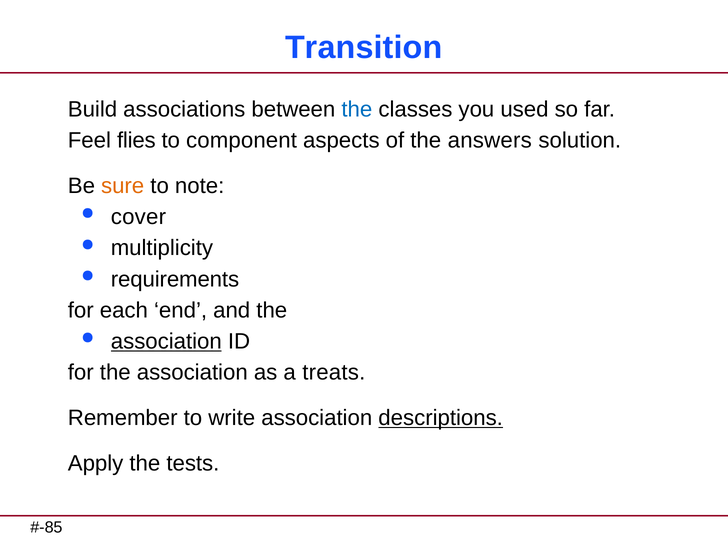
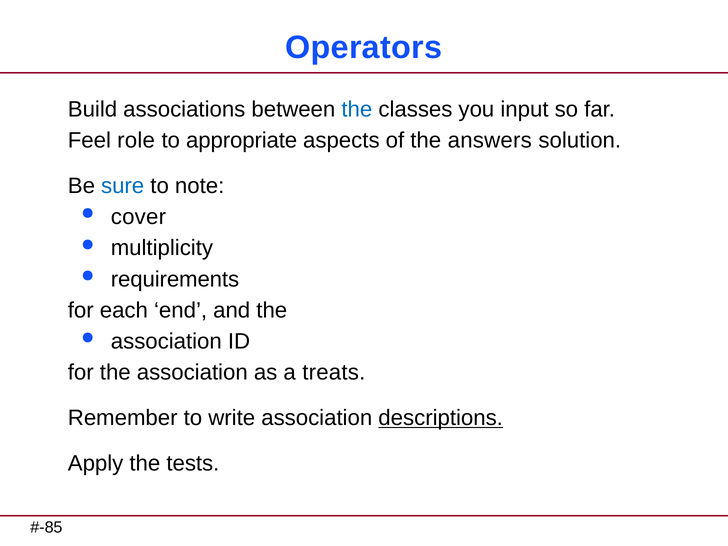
Transition: Transition -> Operators
used: used -> input
flies: flies -> role
component: component -> appropriate
sure colour: orange -> blue
association at (166, 341) underline: present -> none
